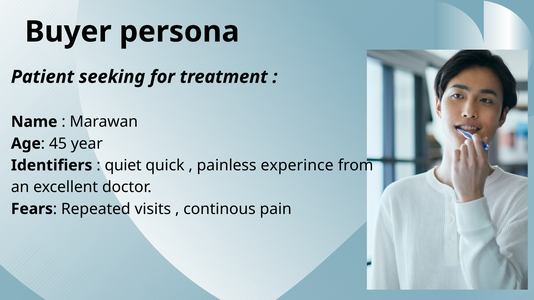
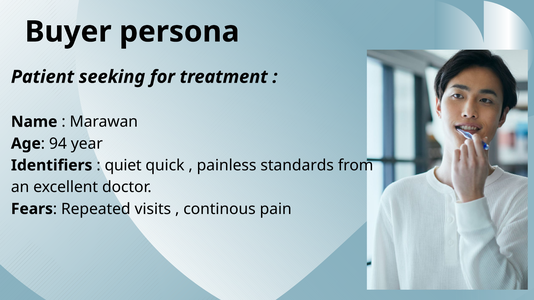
45: 45 -> 94
experince: experince -> standards
